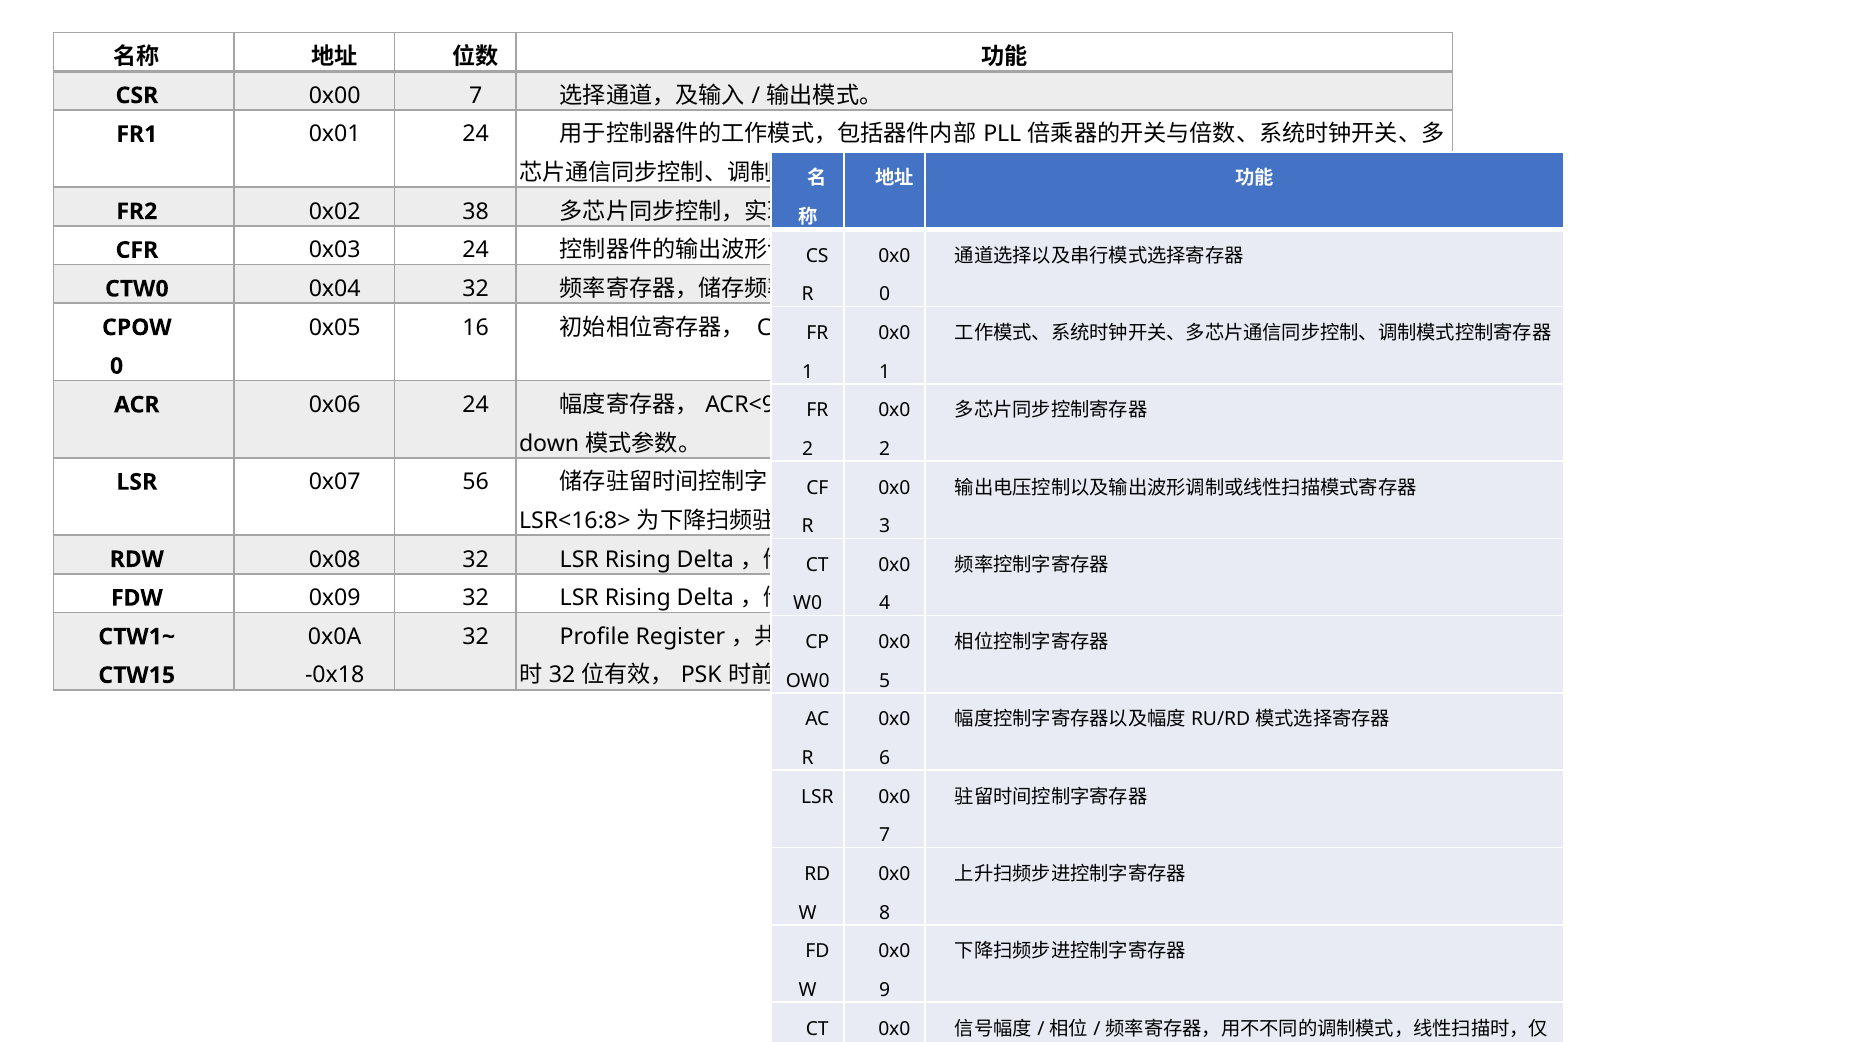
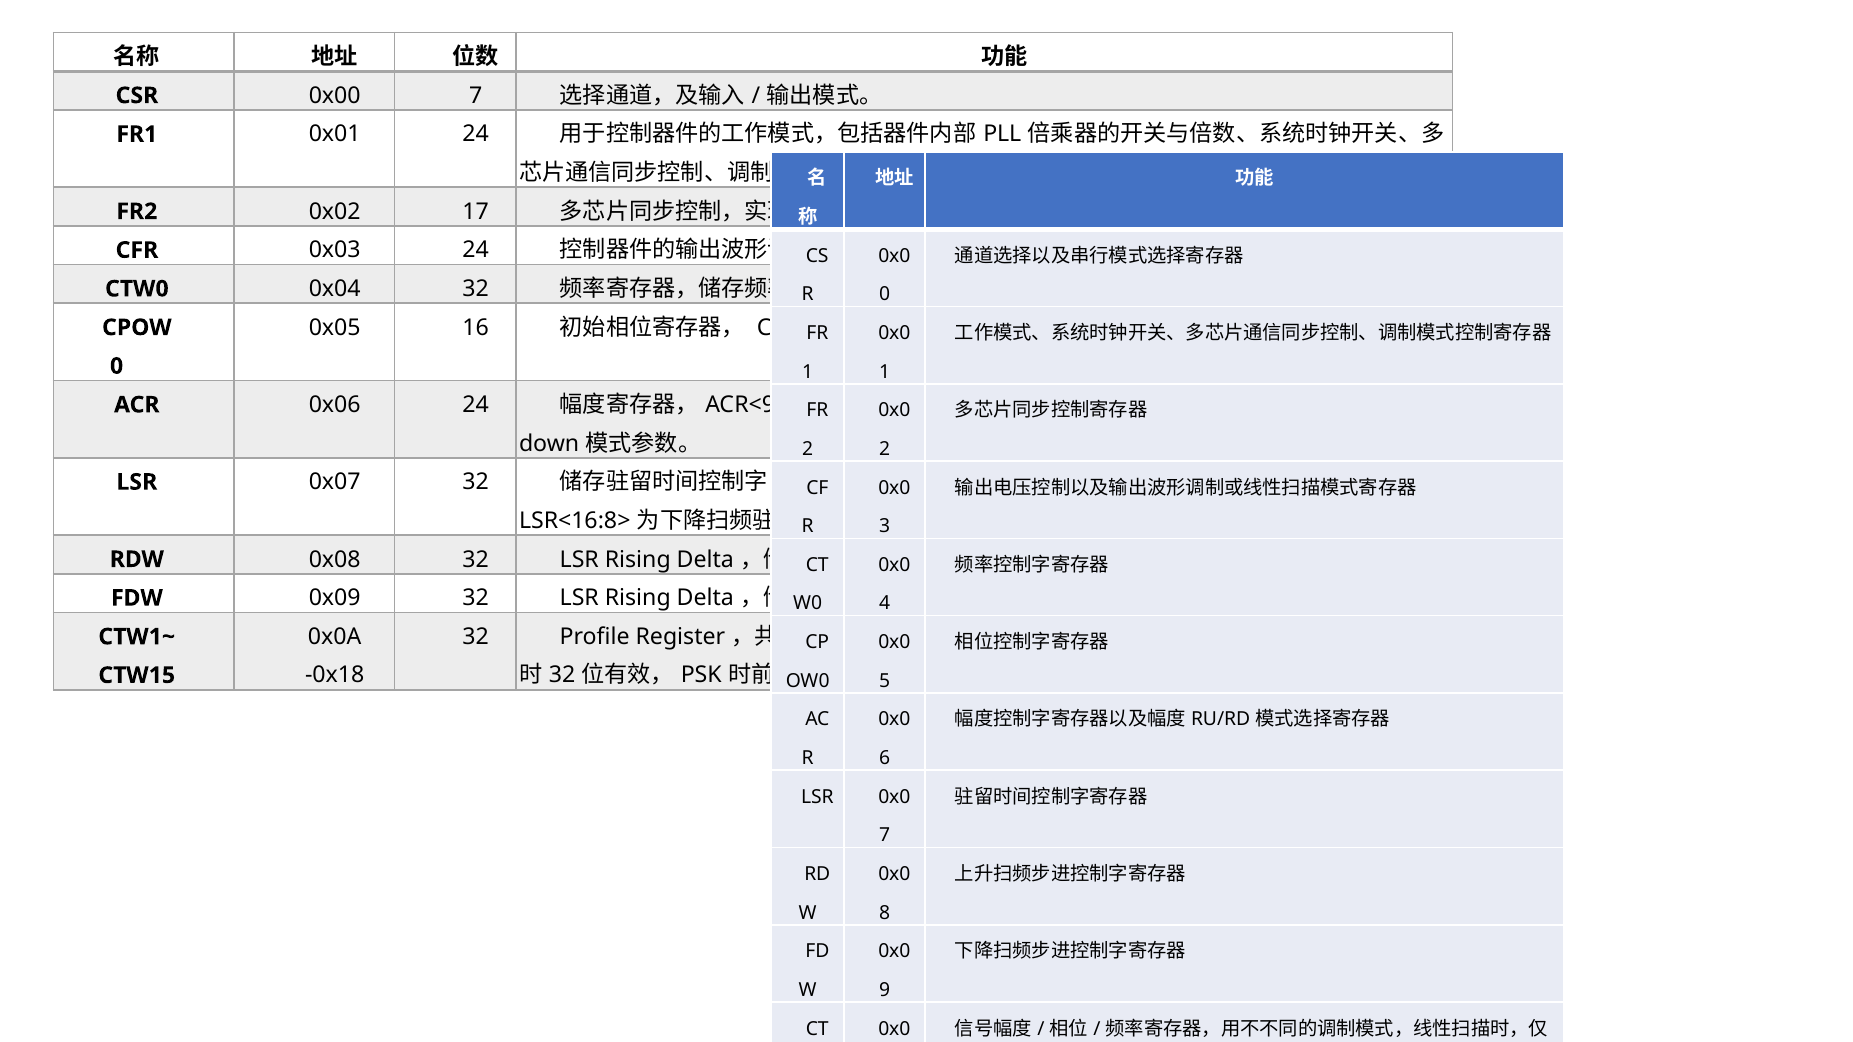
38: 38 -> 17
0x07 56: 56 -> 32
